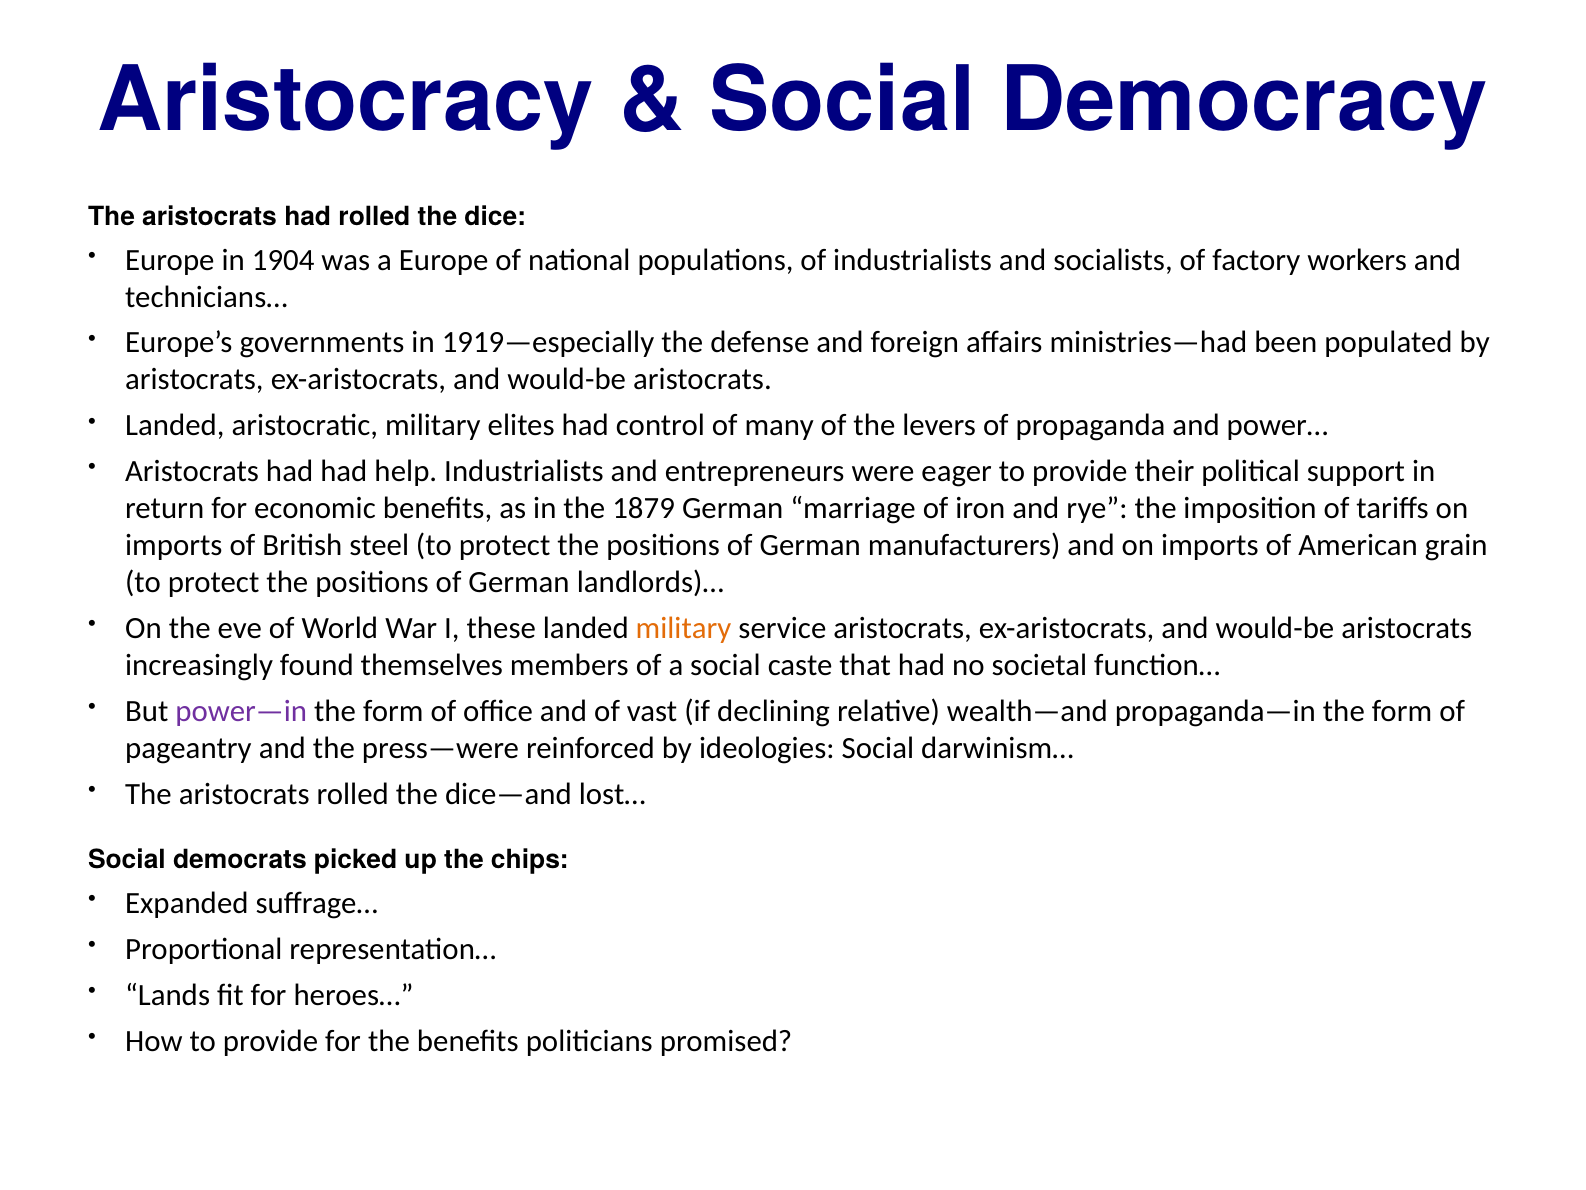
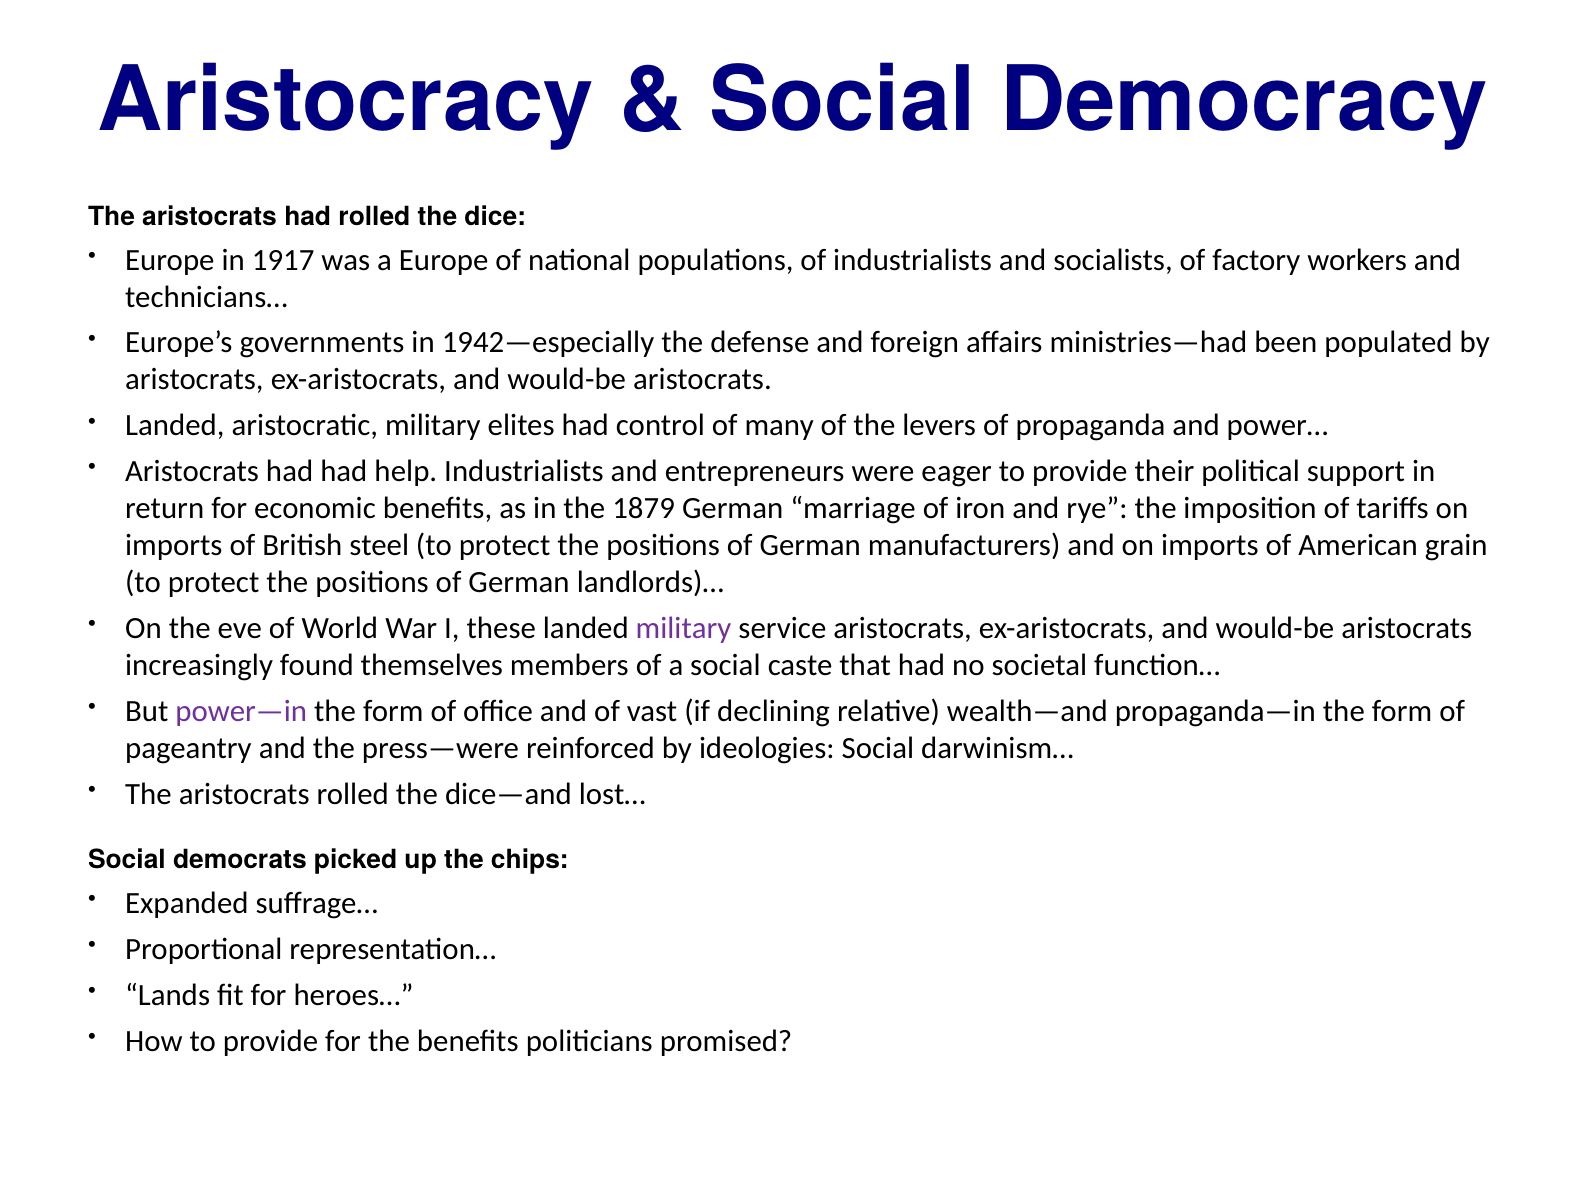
1904: 1904 -> 1917
1919—especially: 1919—especially -> 1942—especially
military at (684, 628) colour: orange -> purple
